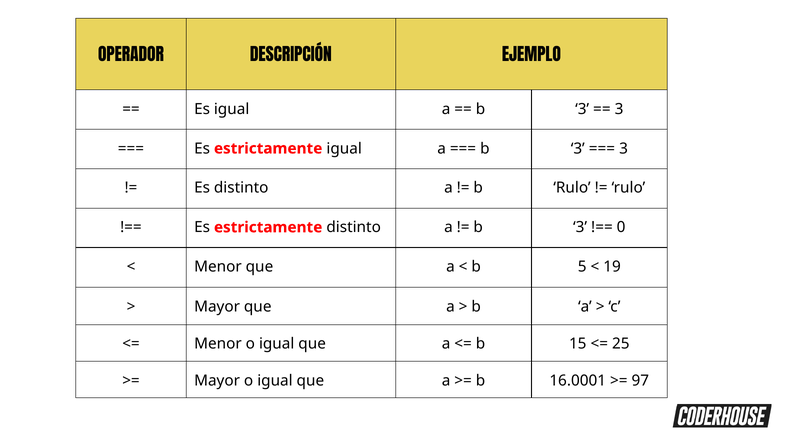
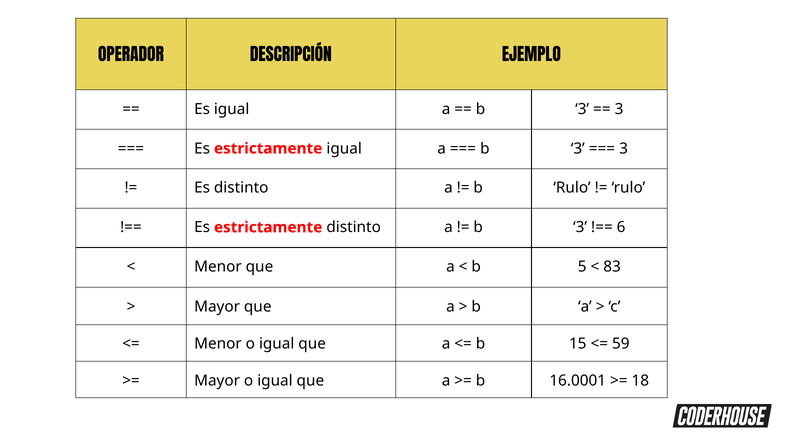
0: 0 -> 6
19: 19 -> 83
25: 25 -> 59
97: 97 -> 18
